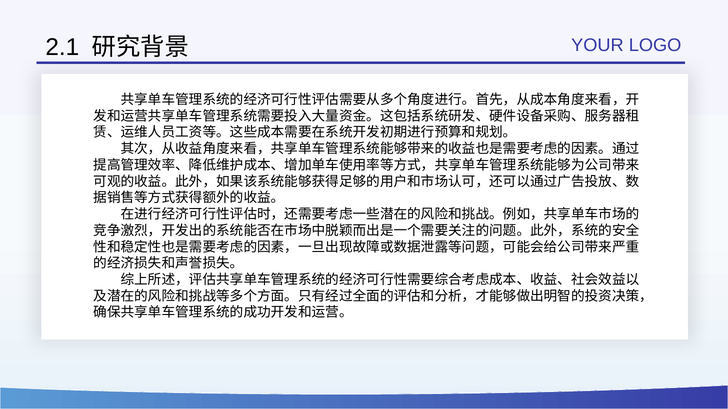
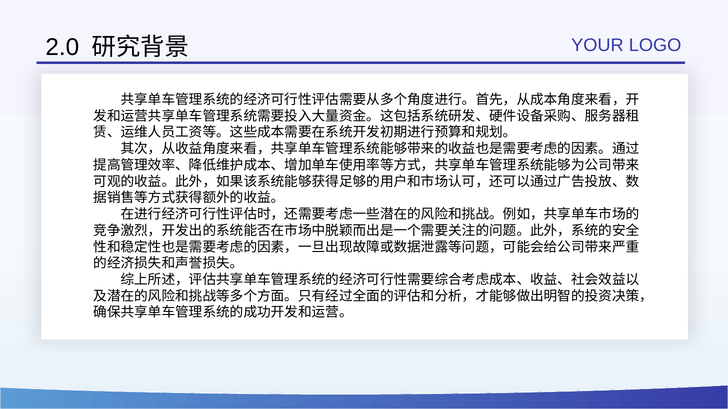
2.1: 2.1 -> 2.0
